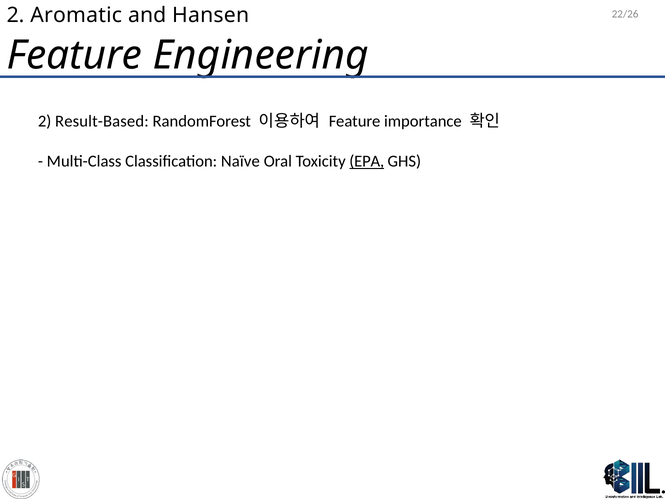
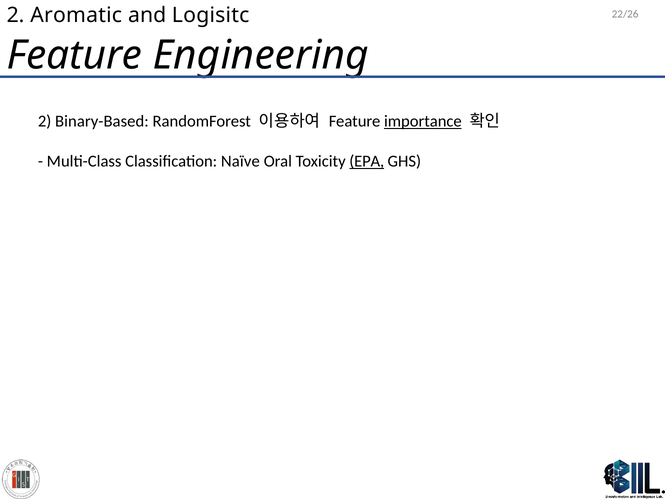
Hansen: Hansen -> Logisitc
Result-Based: Result-Based -> Binary-Based
importance underline: none -> present
